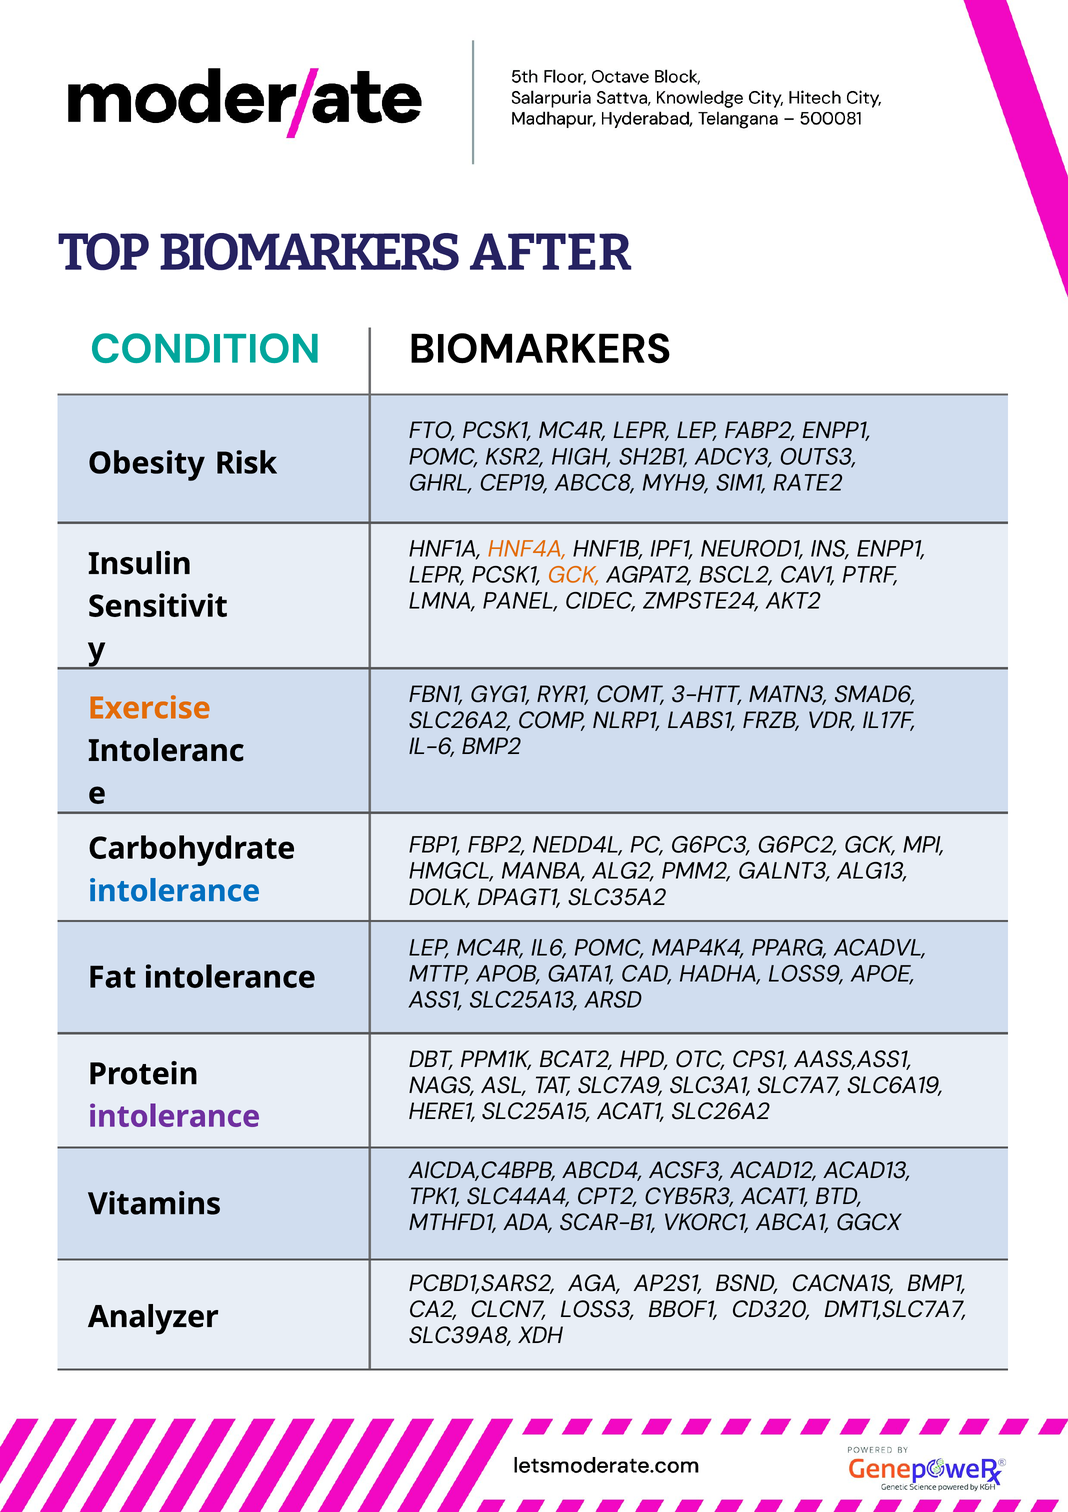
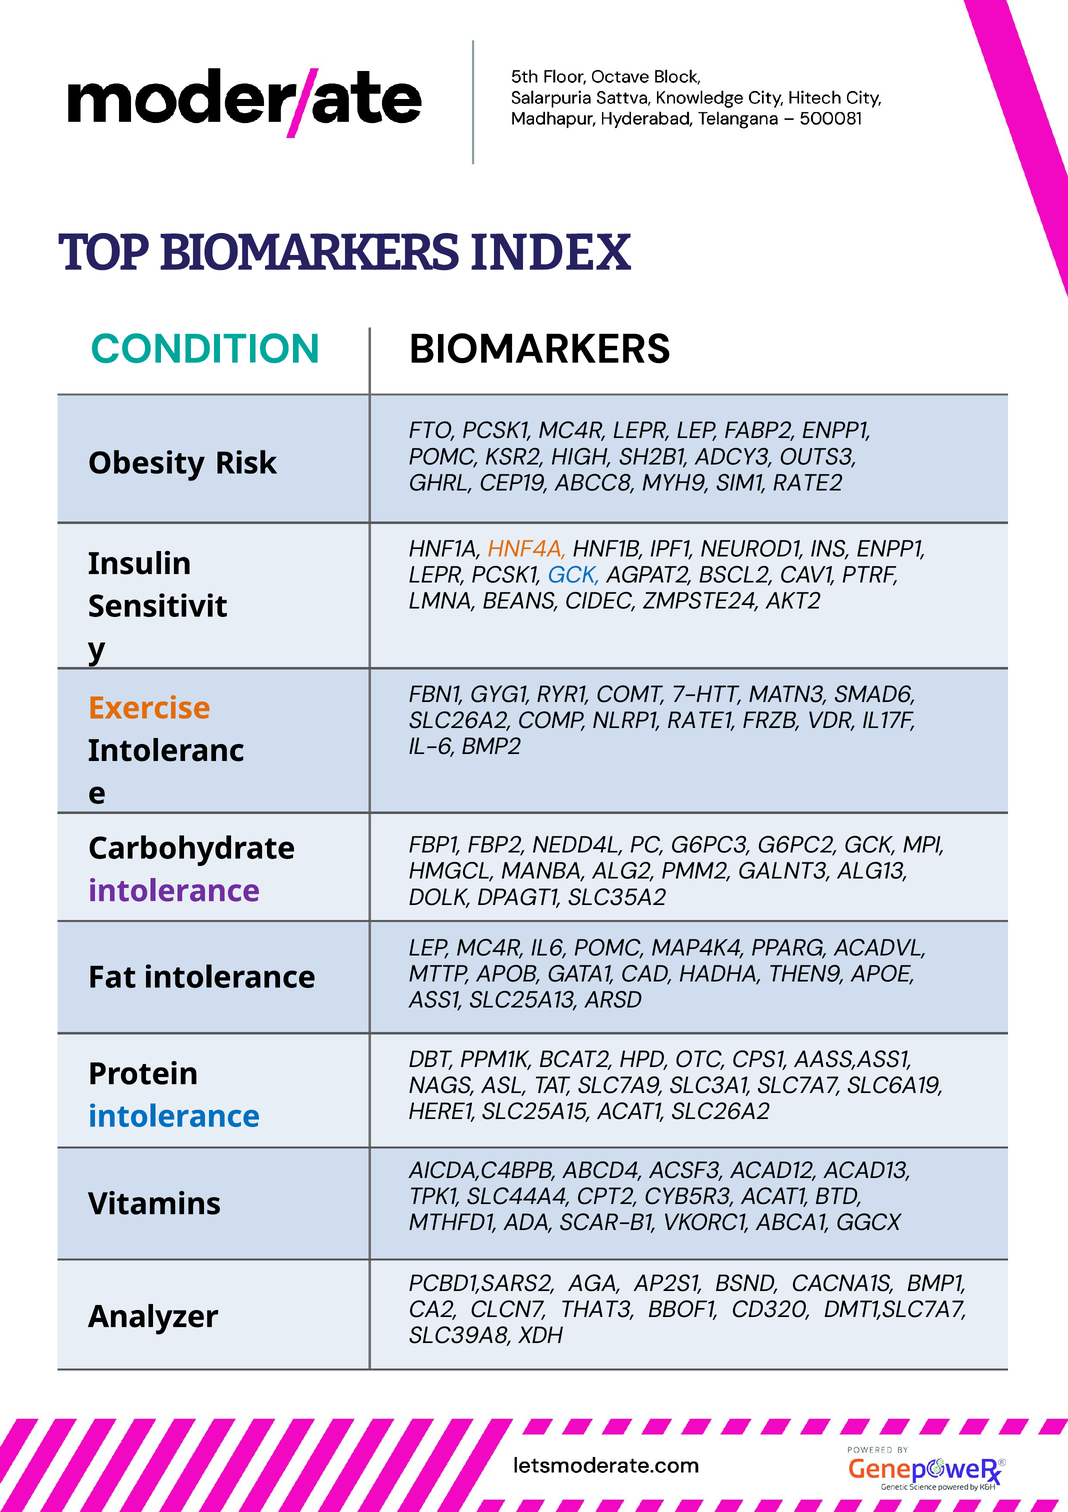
AFTER: AFTER -> INDEX
GCK at (574, 575) colour: orange -> blue
PANEL: PANEL -> BEANS
3-HTT: 3-HTT -> 7-HTT
LABS1: LABS1 -> RATE1
intolerance at (174, 891) colour: blue -> purple
LOSS9: LOSS9 -> THEN9
intolerance at (174, 1116) colour: purple -> blue
LOSS3: LOSS3 -> THAT3
